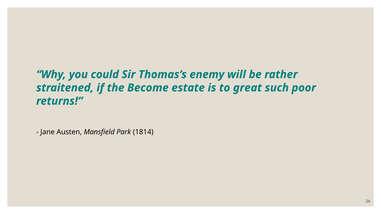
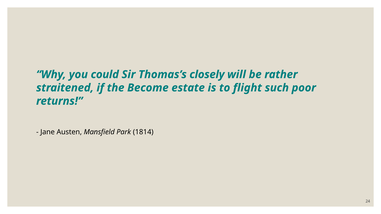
enemy: enemy -> closely
great: great -> flight
